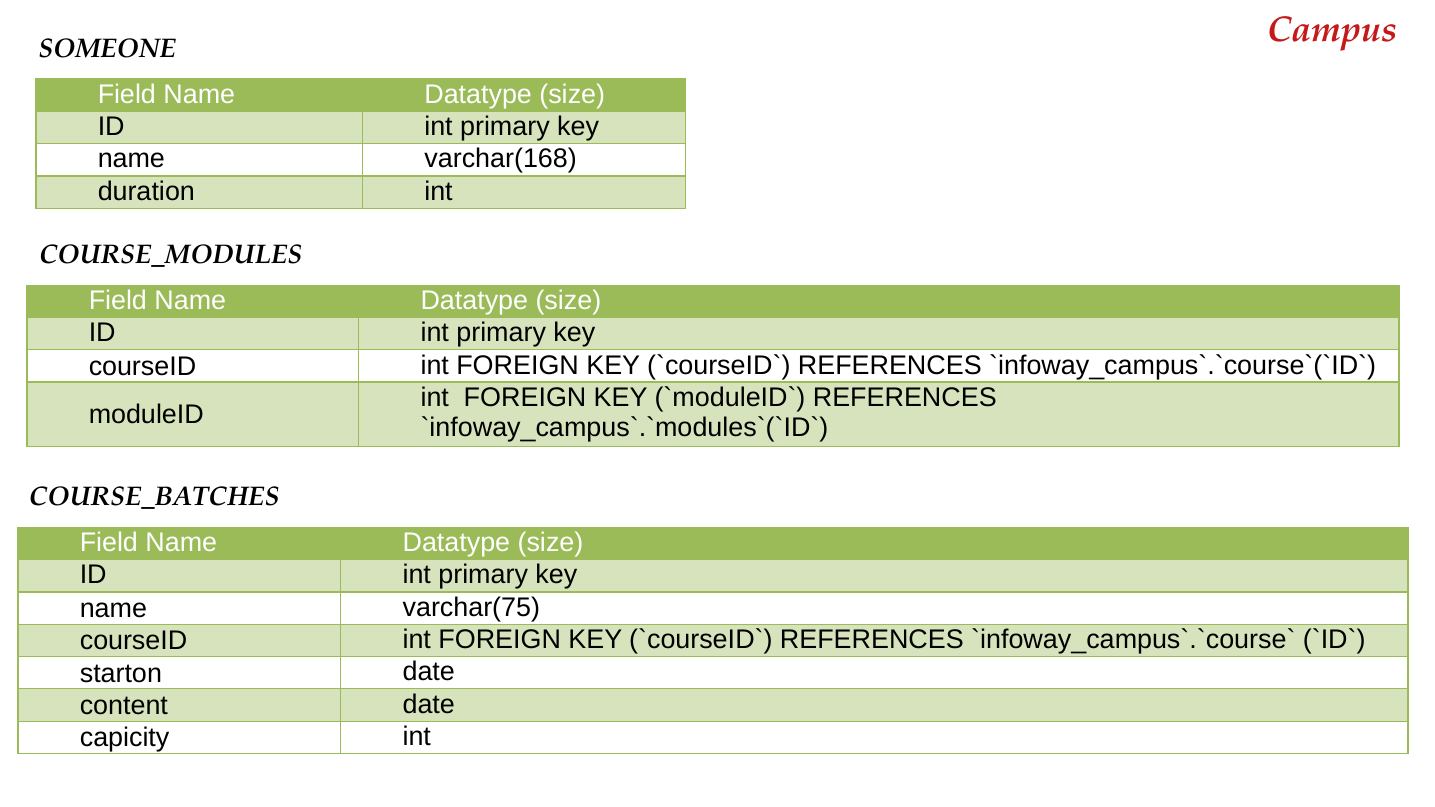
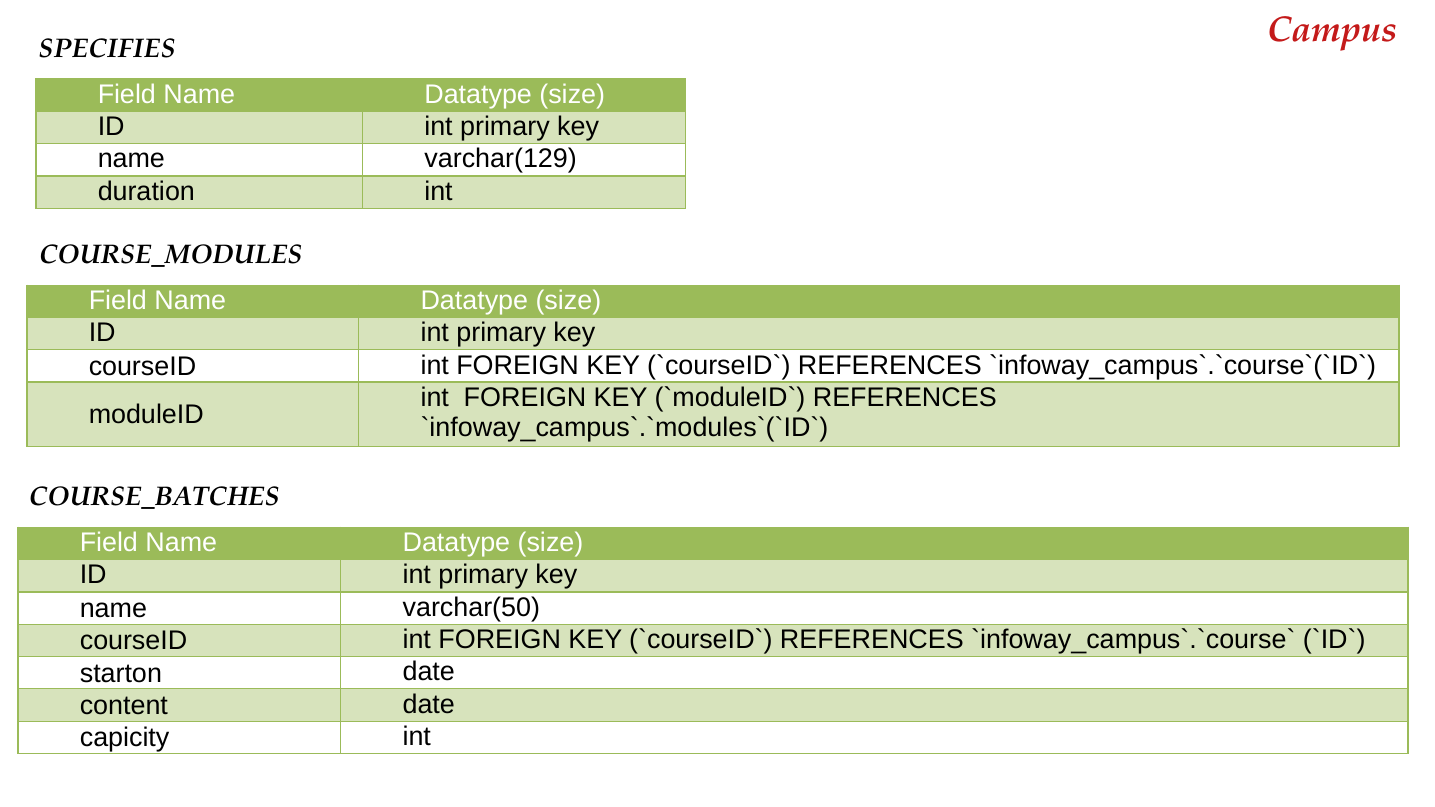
SOMEONE: SOMEONE -> SPECIFIES
varchar(168: varchar(168 -> varchar(129
varchar(75: varchar(75 -> varchar(50
